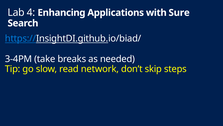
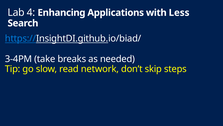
Sure: Sure -> Less
